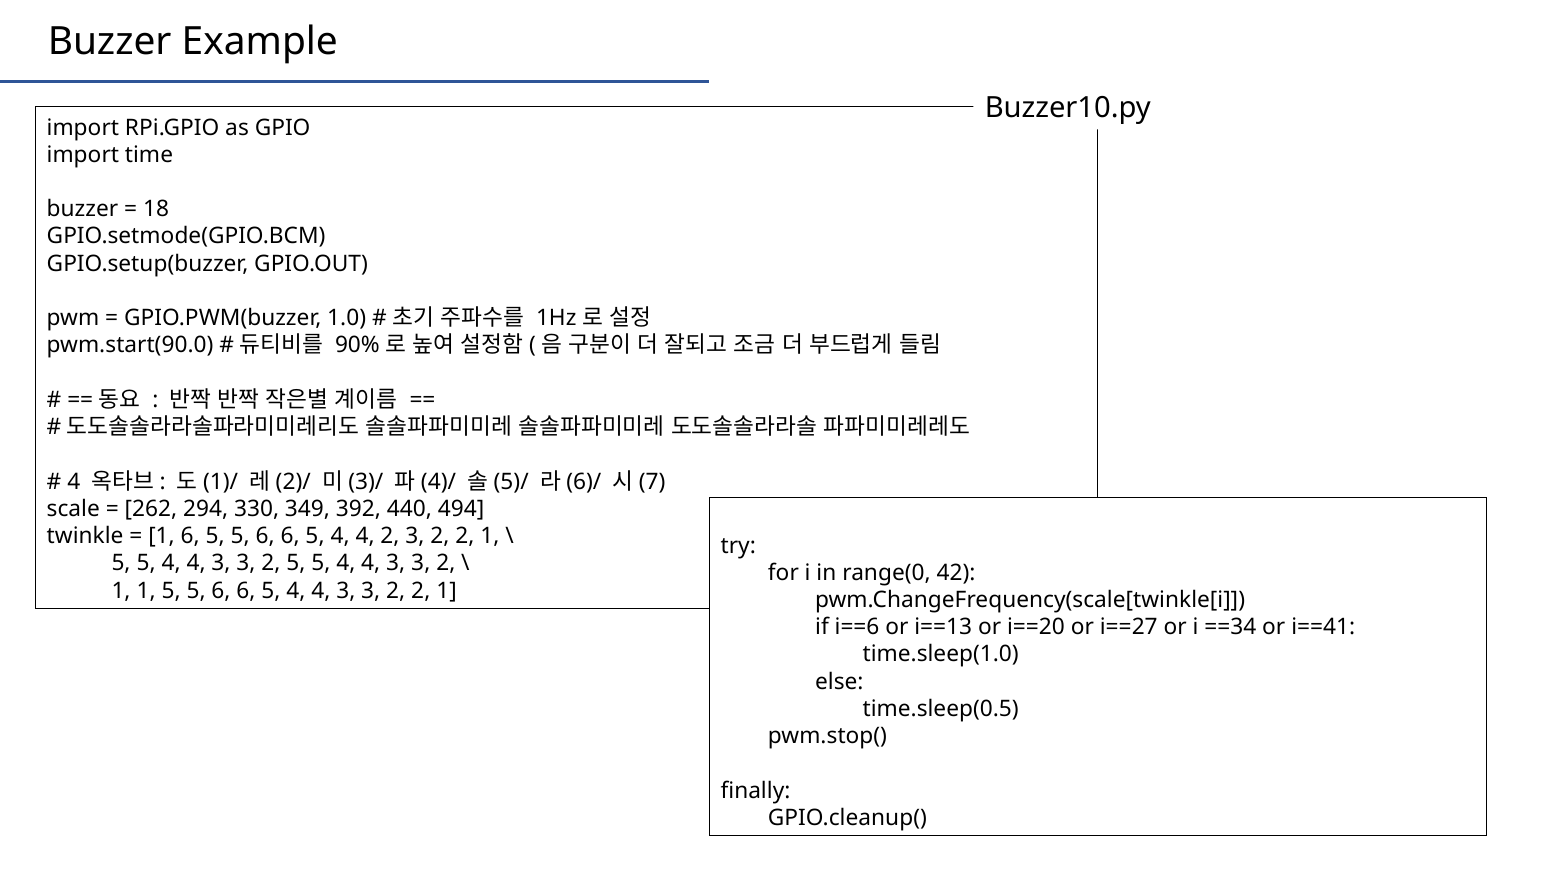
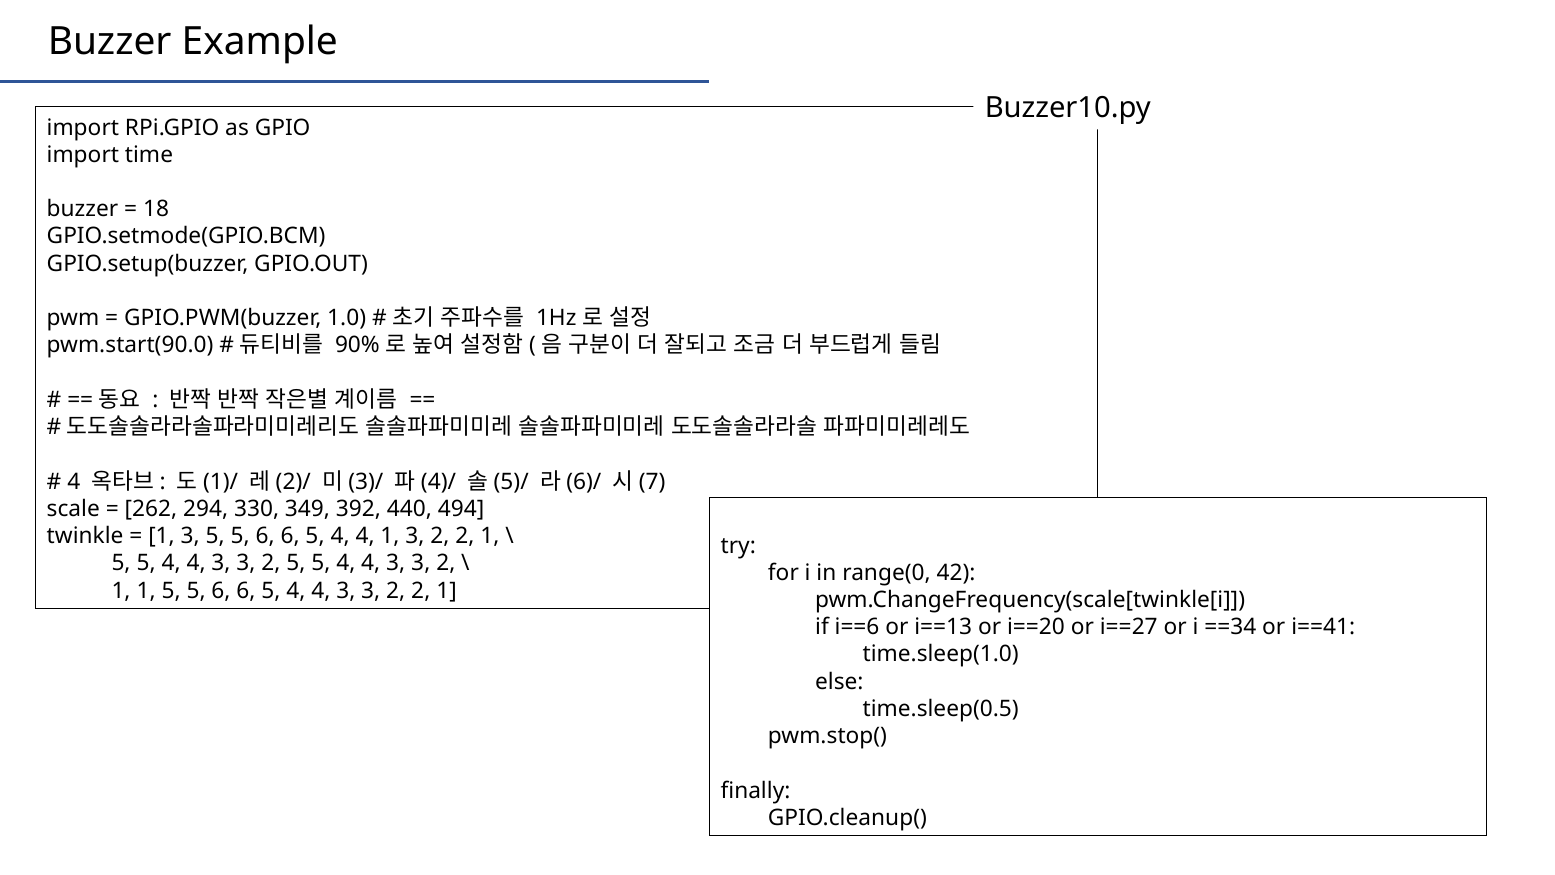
6 at (190, 536): 6 -> 3
4 2: 2 -> 1
